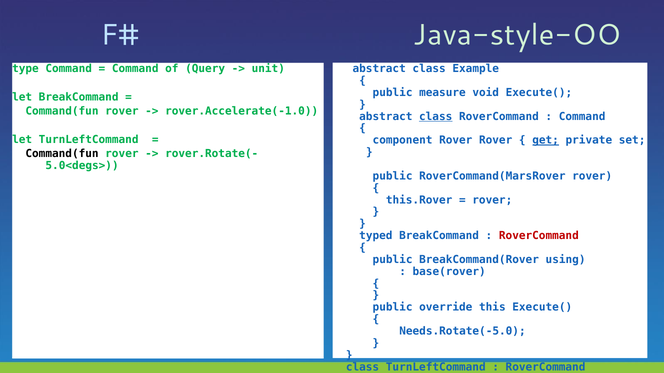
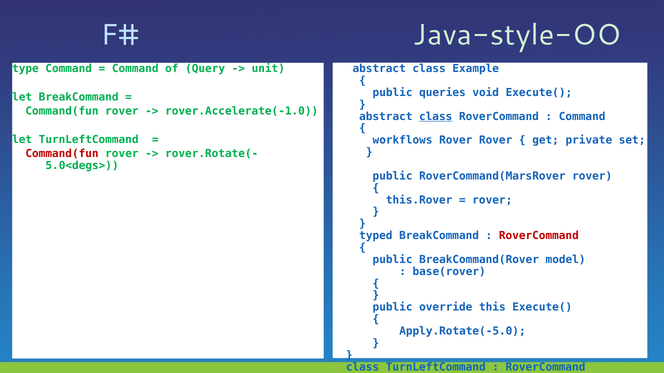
measure: measure -> queries
component: component -> workflows
get underline: present -> none
Command(fun at (62, 154) colour: black -> red
using: using -> model
Needs.Rotate(-5.0: Needs.Rotate(-5.0 -> Apply.Rotate(-5.0
